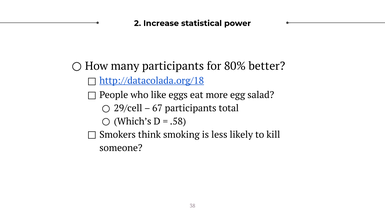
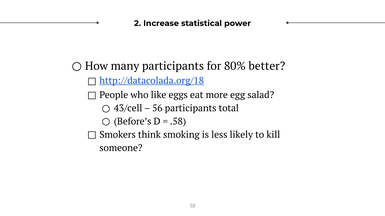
29/cell: 29/cell -> 43/cell
67: 67 -> 56
Which’s: Which’s -> Before’s
